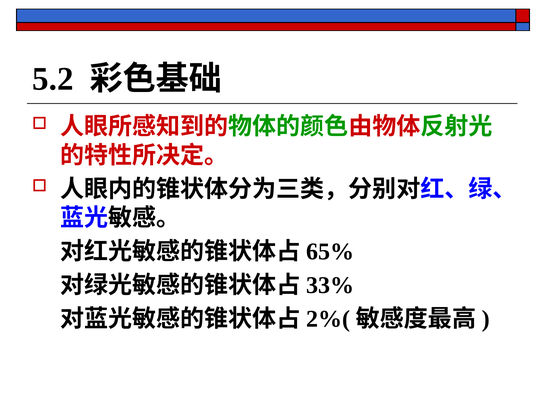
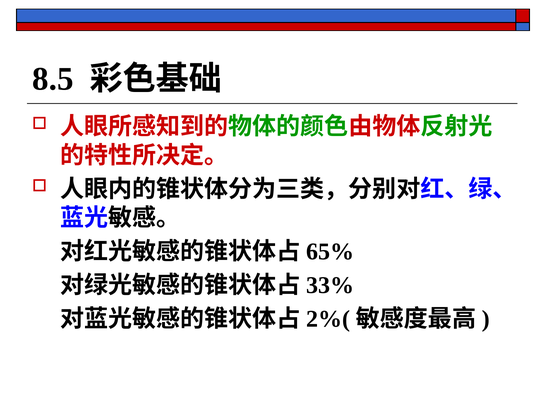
5.2: 5.2 -> 8.5
